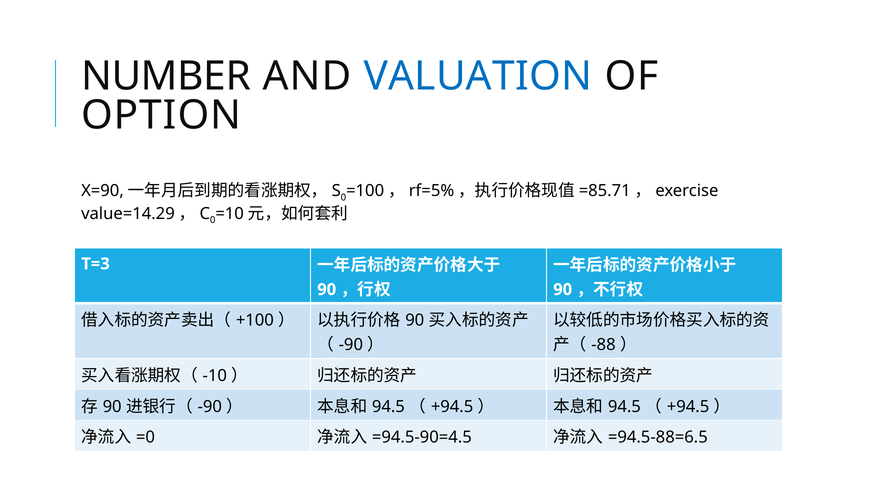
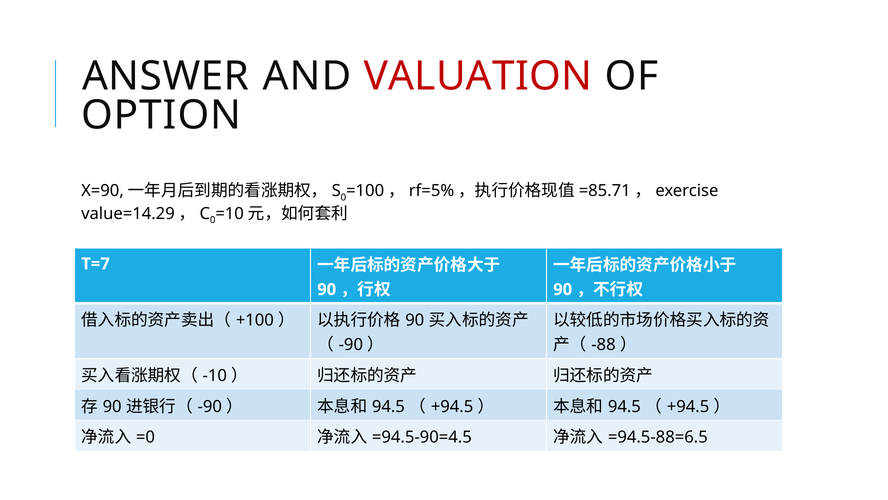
NUMBER: NUMBER -> ANSWER
VALUATION colour: blue -> red
T=3: T=3 -> T=7
